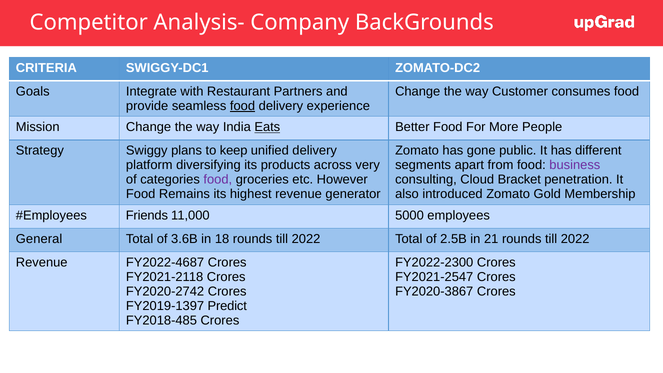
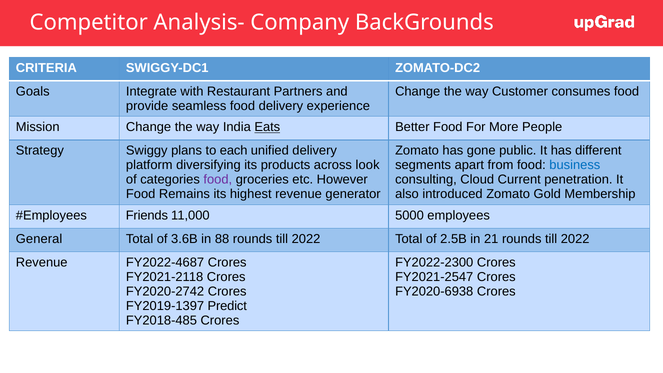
food at (243, 106) underline: present -> none
keep: keep -> each
very: very -> look
business colour: purple -> blue
Bracket: Bracket -> Current
18: 18 -> 88
FY2020-3867: FY2020-3867 -> FY2020-6938
